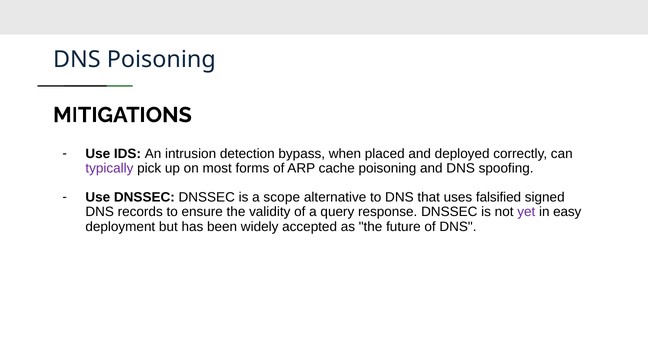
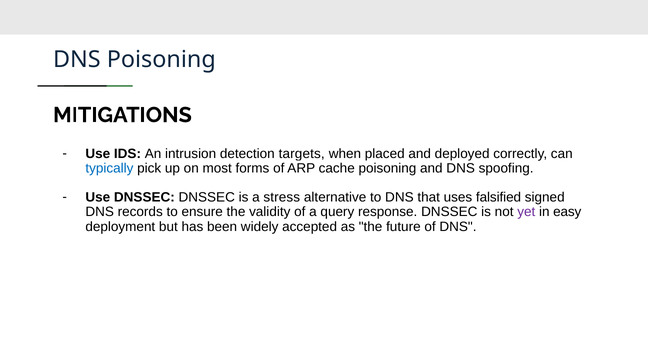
bypass: bypass -> targets
typically colour: purple -> blue
scope: scope -> stress
